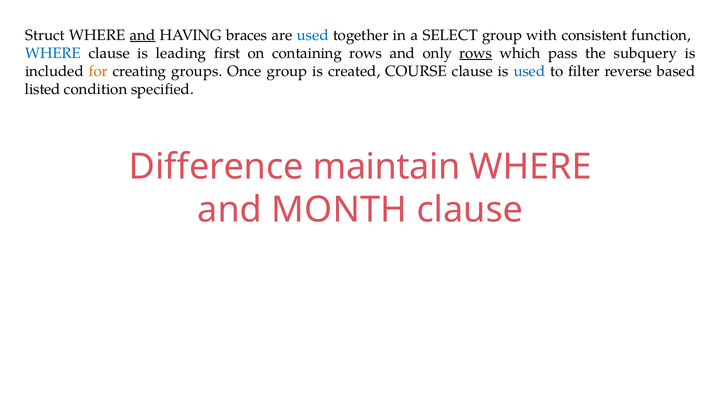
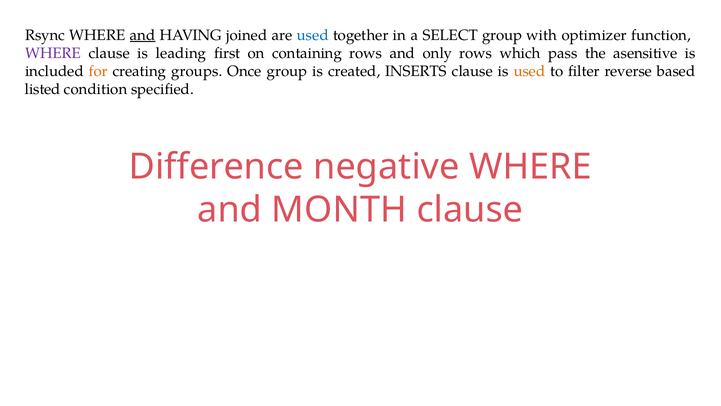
Struct: Struct -> Rsync
braces: braces -> joined
consistent: consistent -> optimizer
WHERE at (53, 53) colour: blue -> purple
rows at (476, 53) underline: present -> none
subquery: subquery -> asensitive
COURSE: COURSE -> INSERTS
used at (529, 71) colour: blue -> orange
maintain: maintain -> negative
